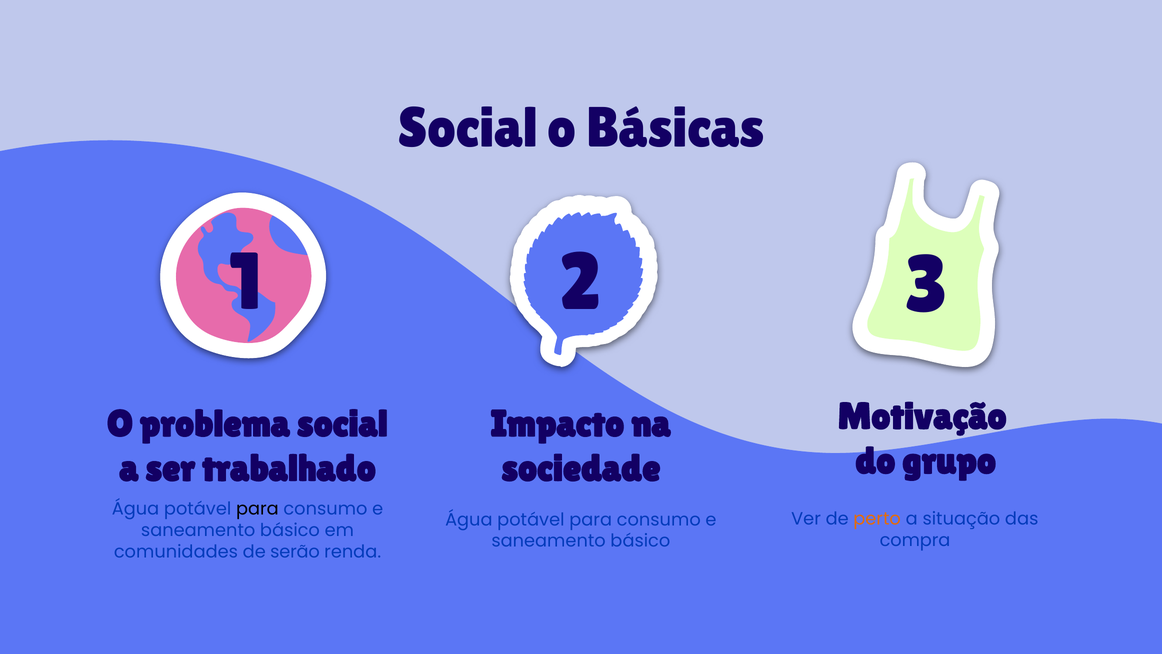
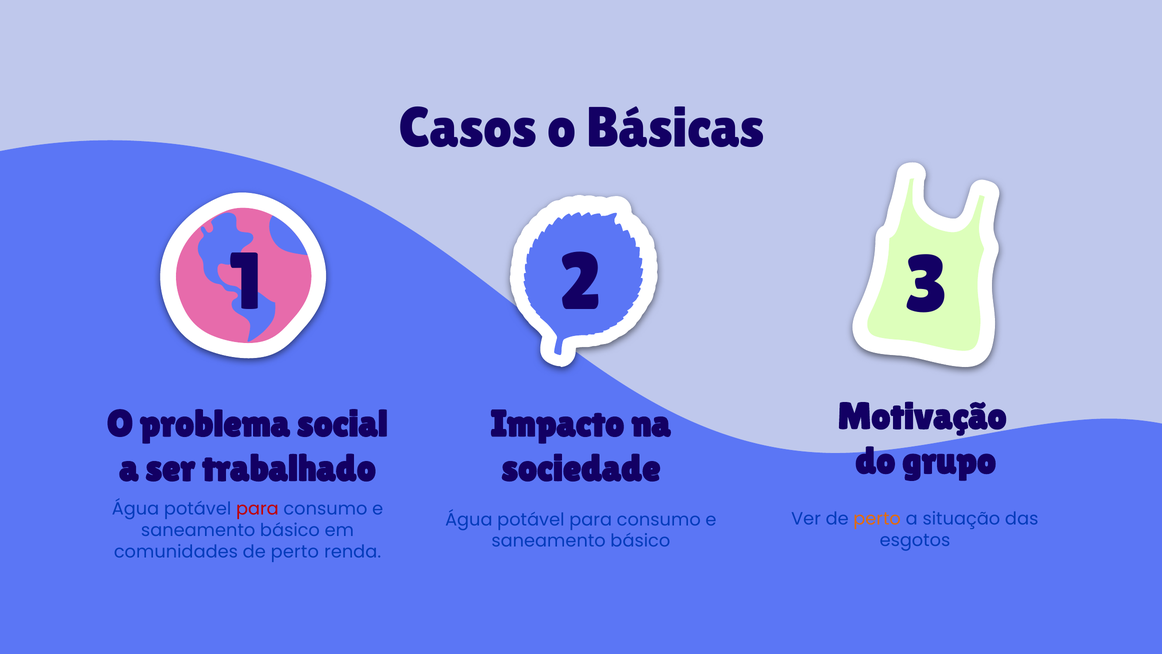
Social at (468, 128): Social -> Casos
para at (257, 509) colour: black -> red
compra: compra -> esgotos
comunidades de serão: serão -> perto
